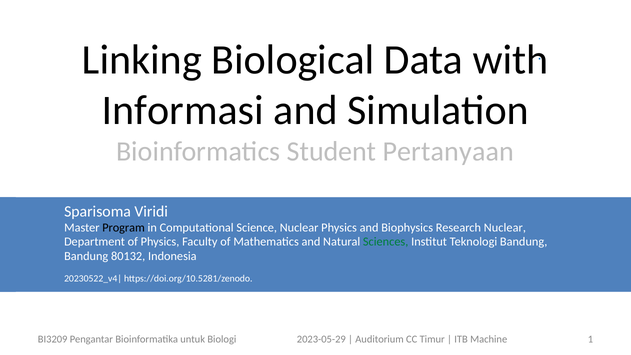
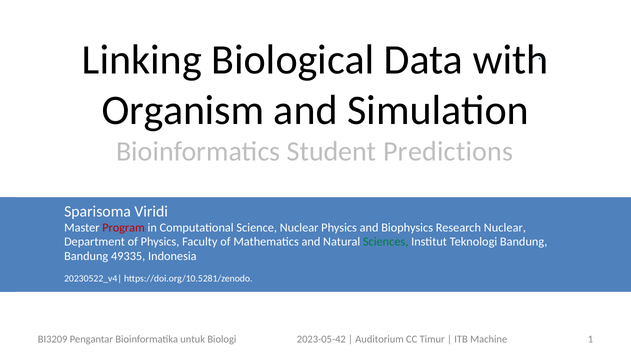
Informasi: Informasi -> Organism
Pertanyaan: Pertanyaan -> Predictions
Program colour: black -> red
80132: 80132 -> 49335
2023-05-29: 2023-05-29 -> 2023-05-42
